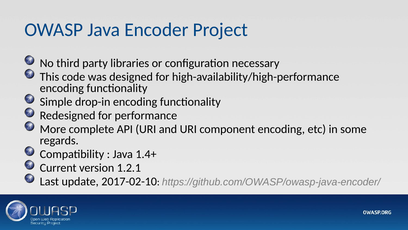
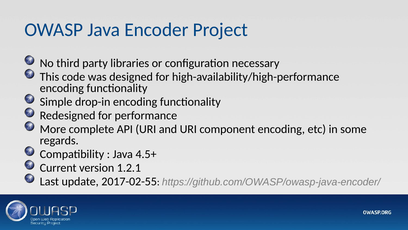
1.4+: 1.4+ -> 4.5+
2017-02-10: 2017-02-10 -> 2017-02-55
